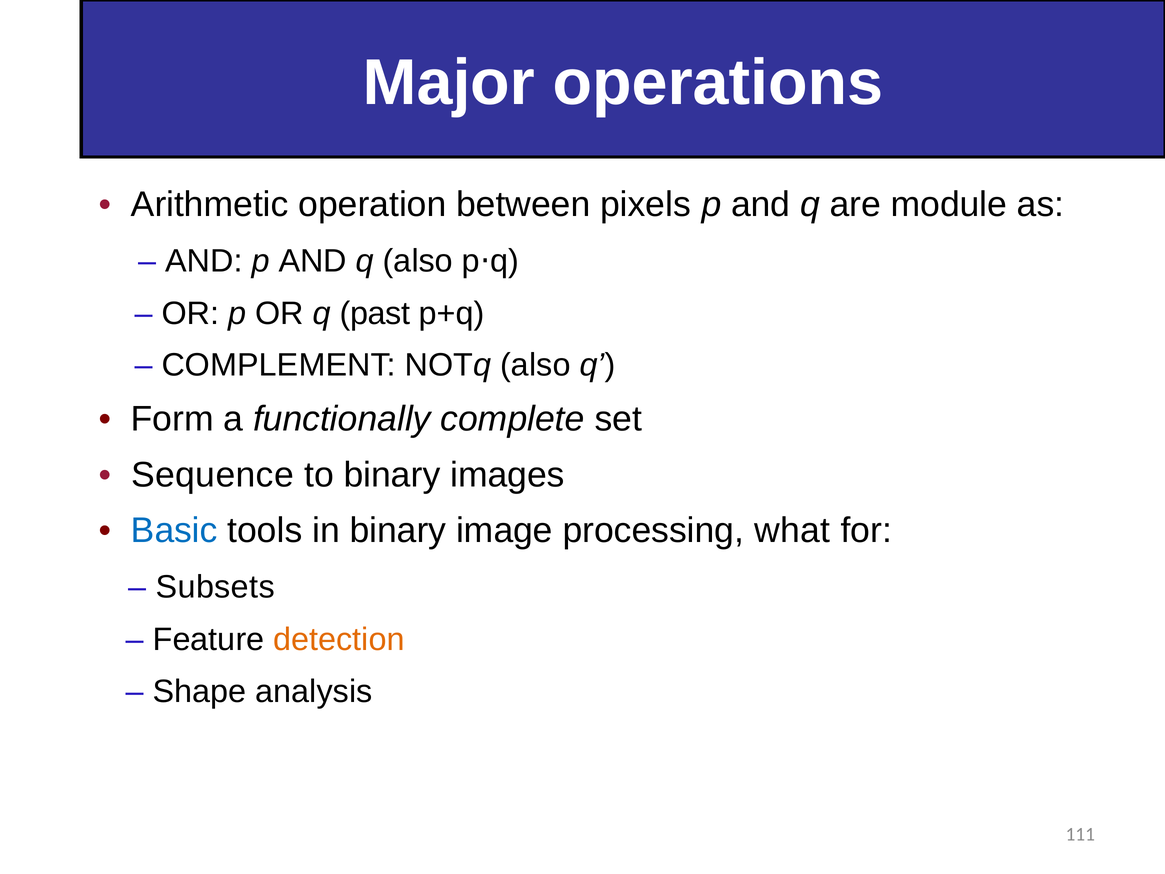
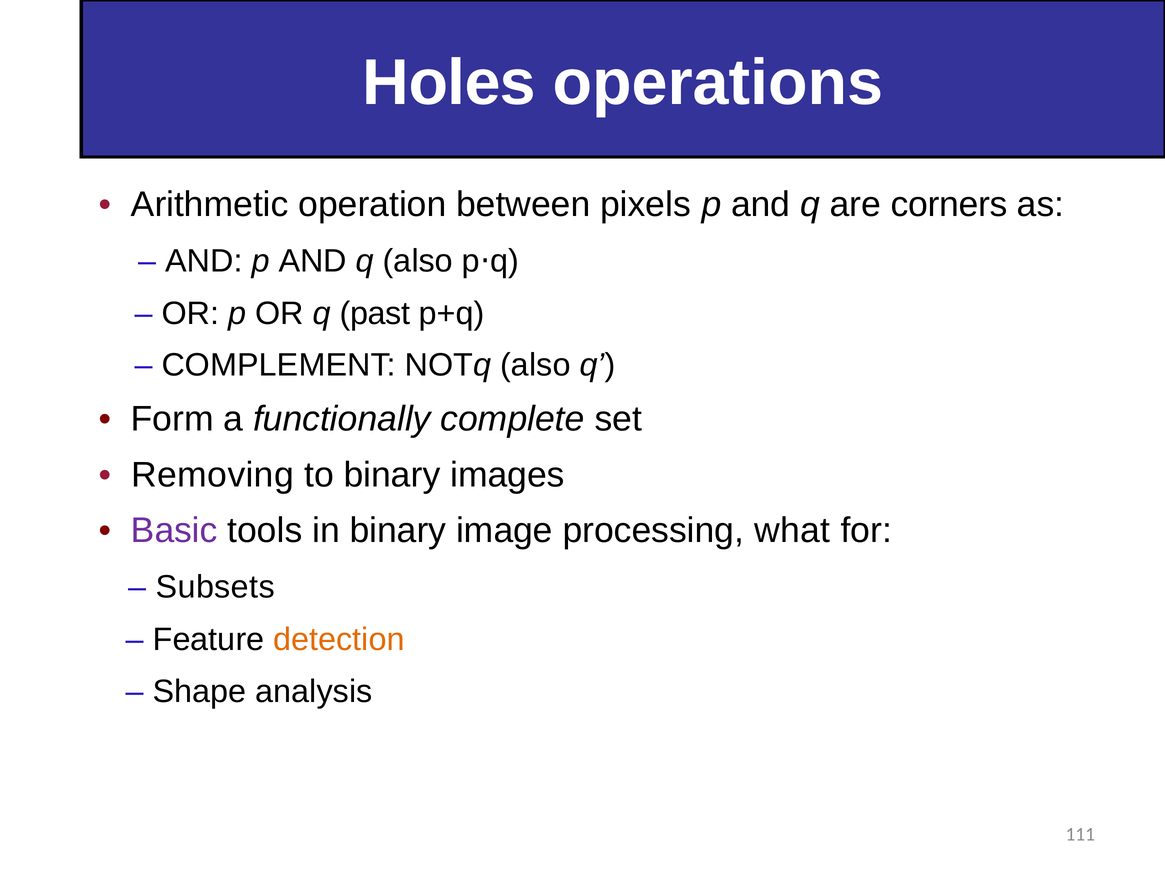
Major: Major -> Holes
module: module -> corners
Sequence: Sequence -> Removing
Basic colour: blue -> purple
